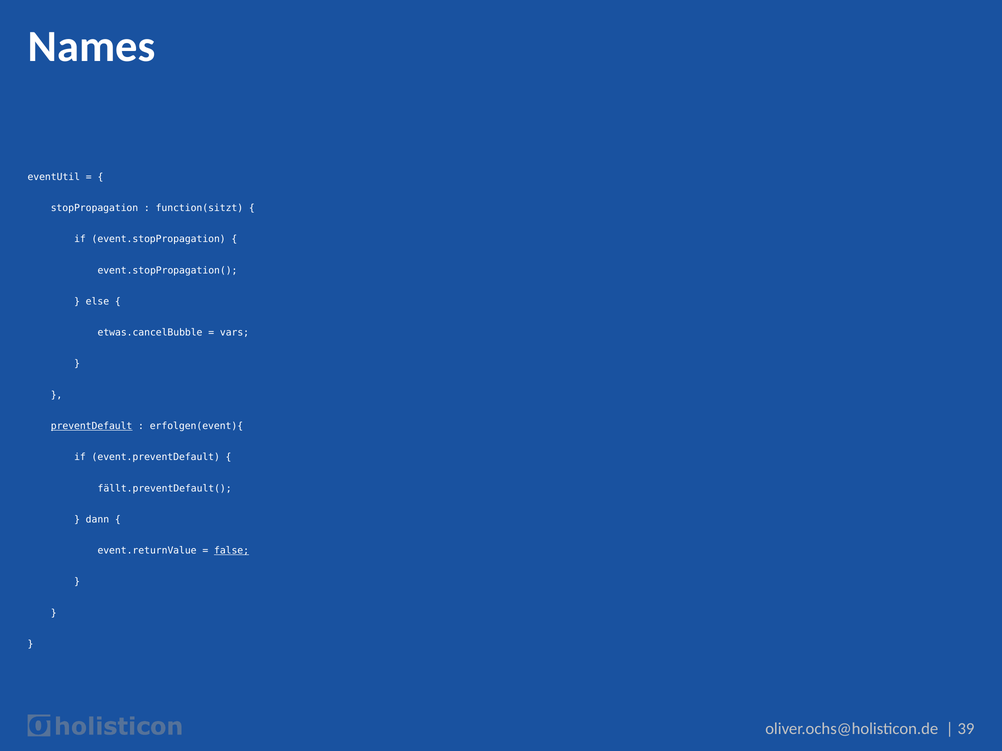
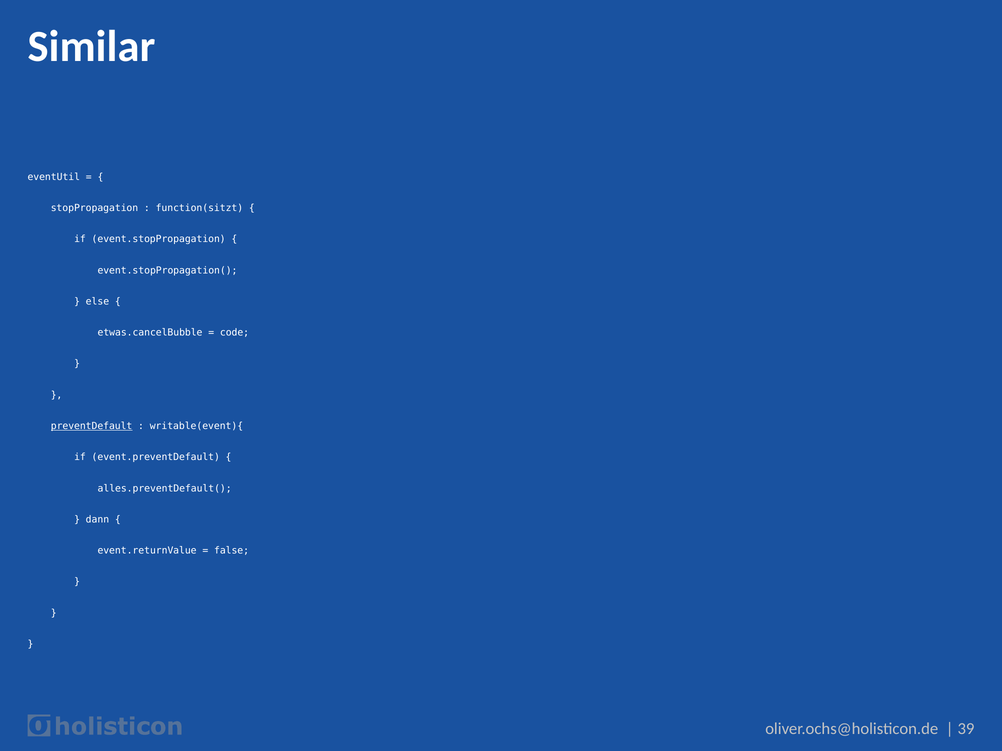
Names: Names -> Similar
vars: vars -> code
erfolgen(event){: erfolgen(event){ -> writable(event){
fällt.preventDefault(: fällt.preventDefault( -> alles.preventDefault(
false underline: present -> none
